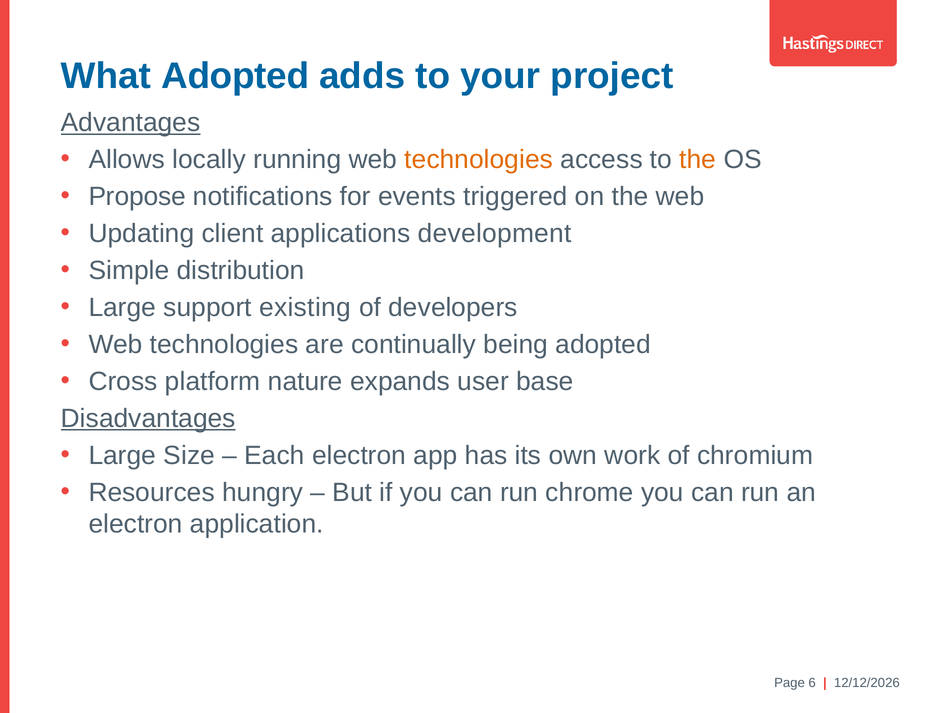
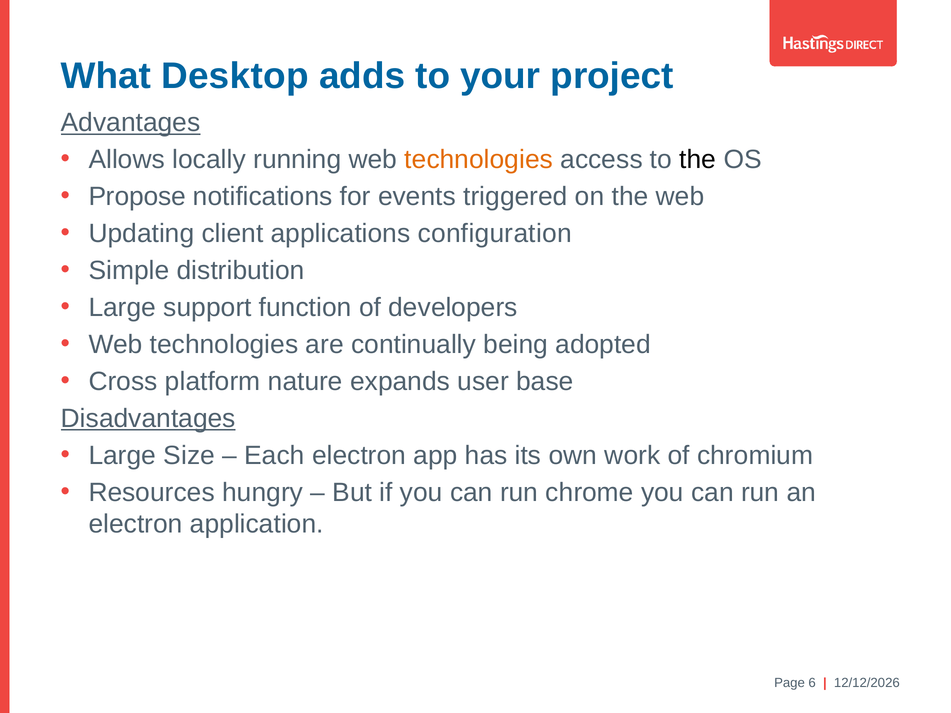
What Adopted: Adopted -> Desktop
the at (698, 160) colour: orange -> black
development: development -> configuration
existing: existing -> function
